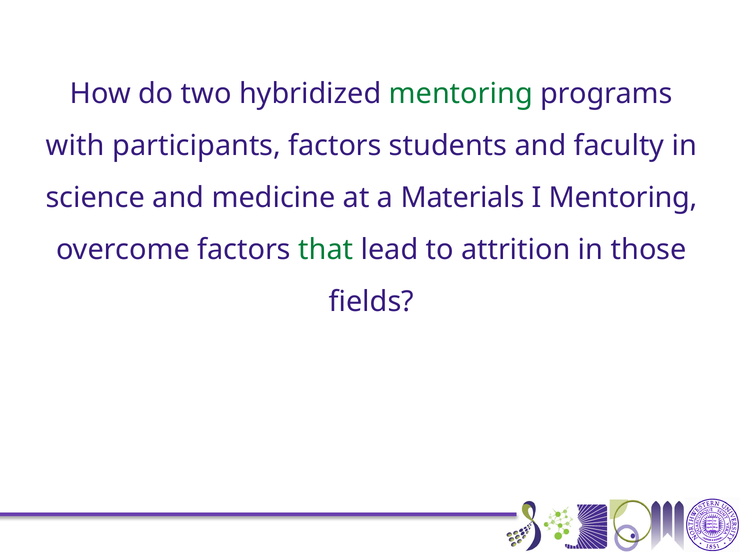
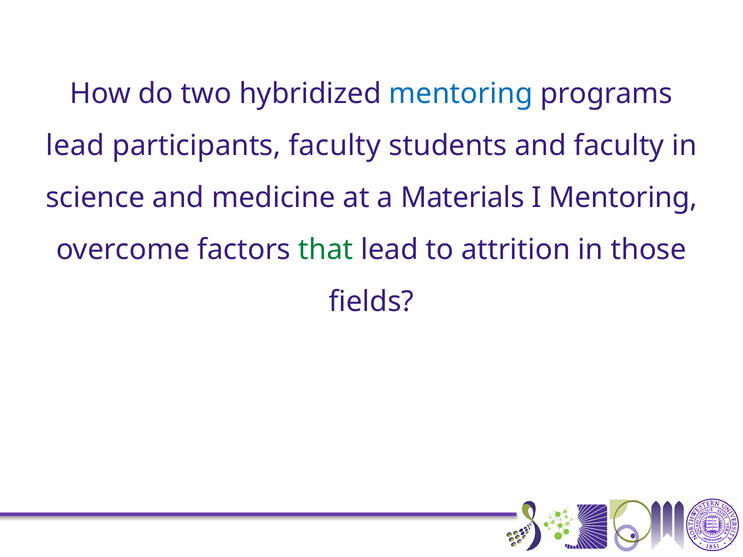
mentoring at (461, 94) colour: green -> blue
with at (75, 146): with -> lead
participants factors: factors -> faculty
